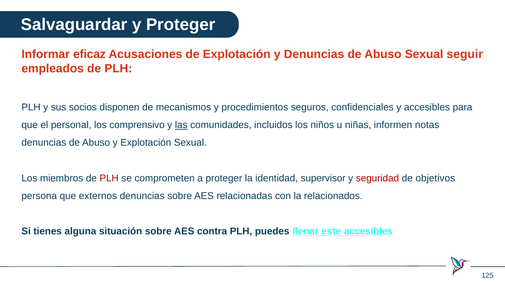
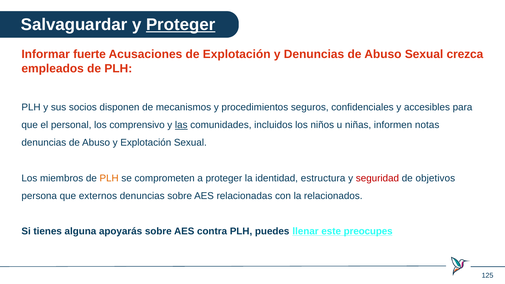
Proteger at (181, 25) underline: none -> present
eficaz: eficaz -> fuerte
seguir: seguir -> crezca
PLH at (109, 178) colour: red -> orange
supervisor: supervisor -> estructura
situación: situación -> apoyarás
este accesibles: accesibles -> preocupes
